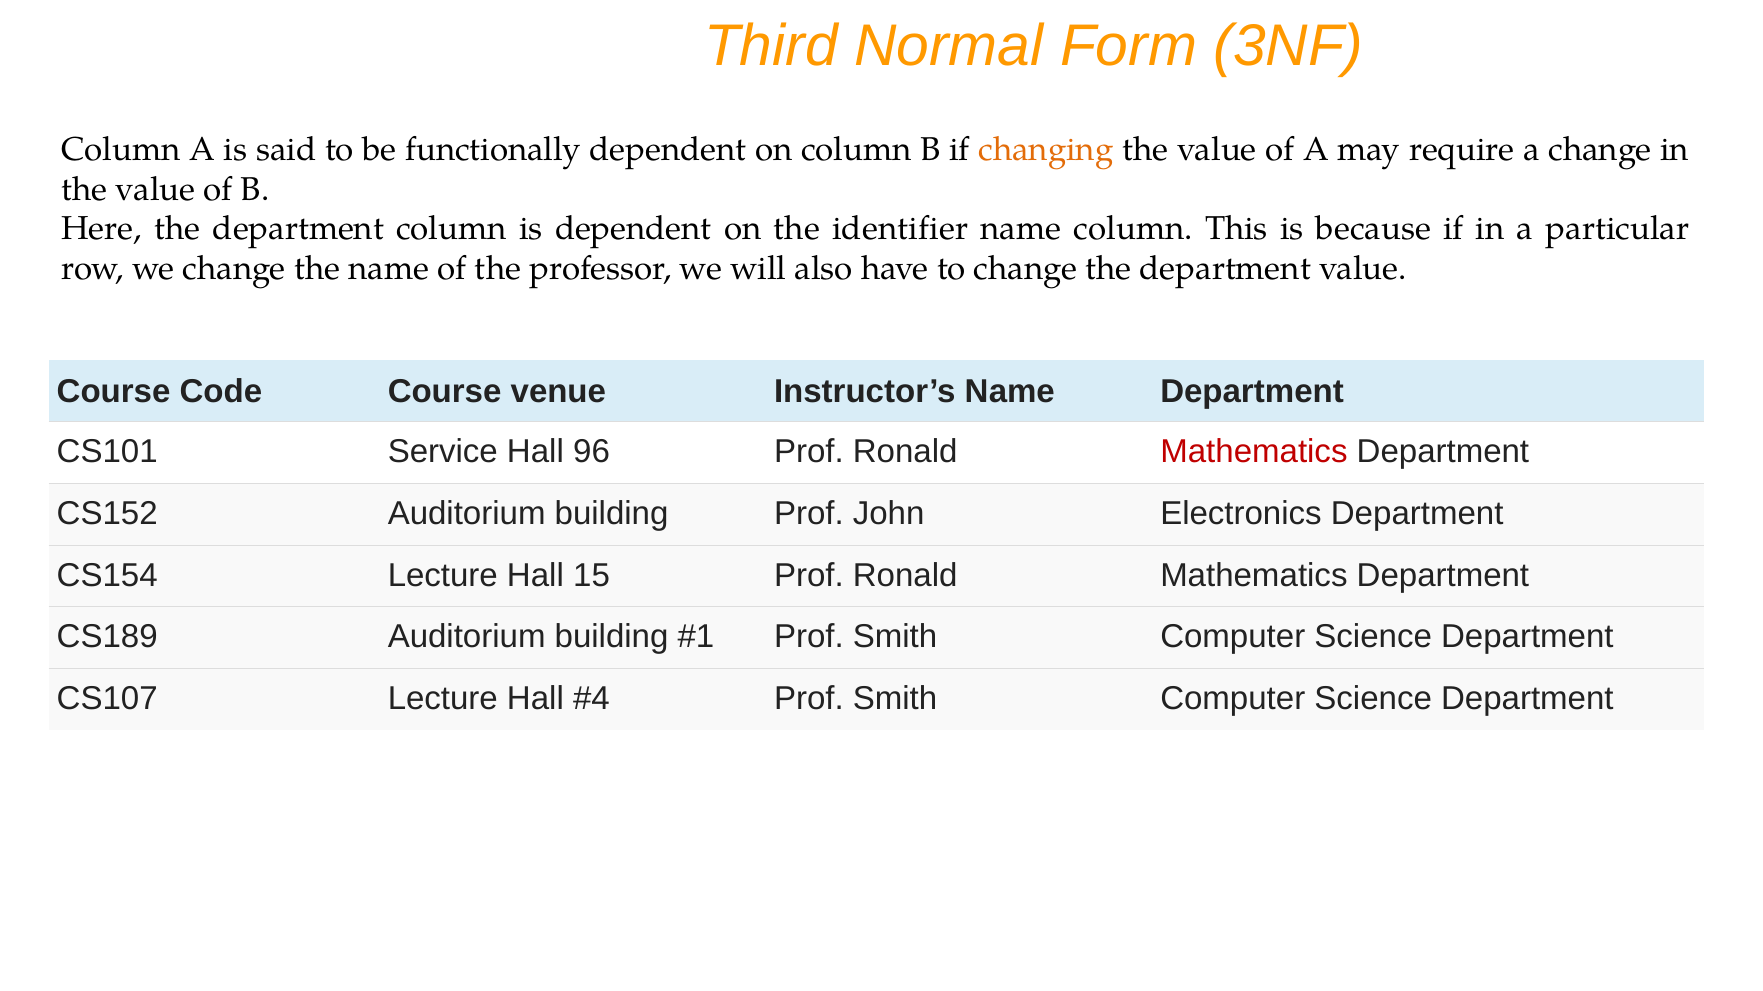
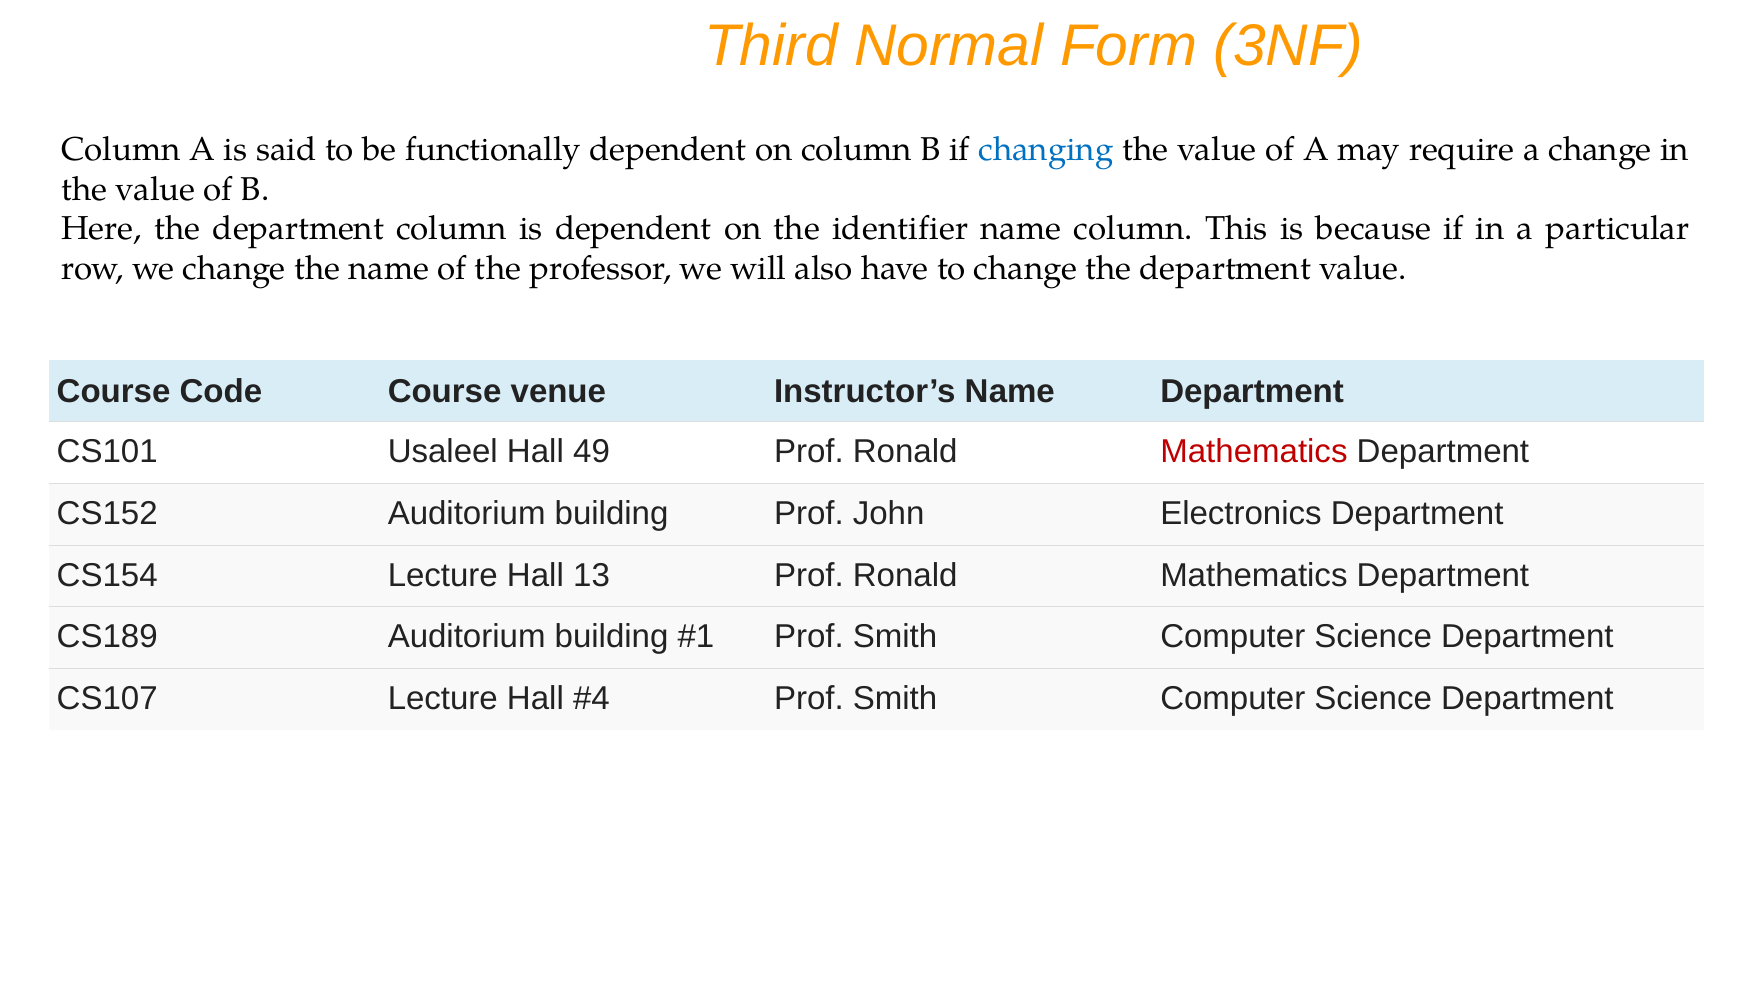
changing colour: orange -> blue
Service: Service -> Usaleel
96: 96 -> 49
15: 15 -> 13
